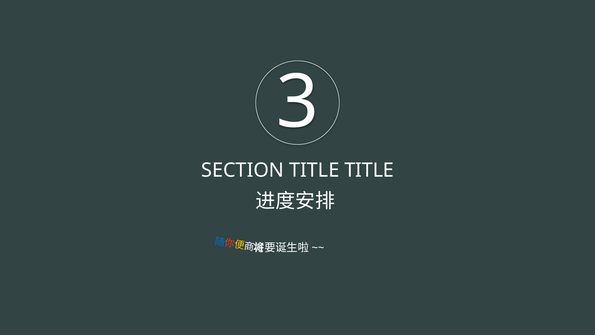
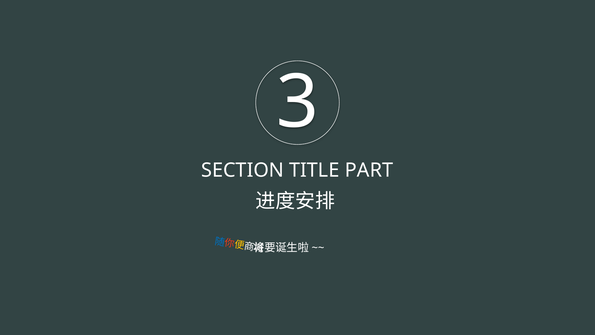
TITLE TITLE: TITLE -> PART
